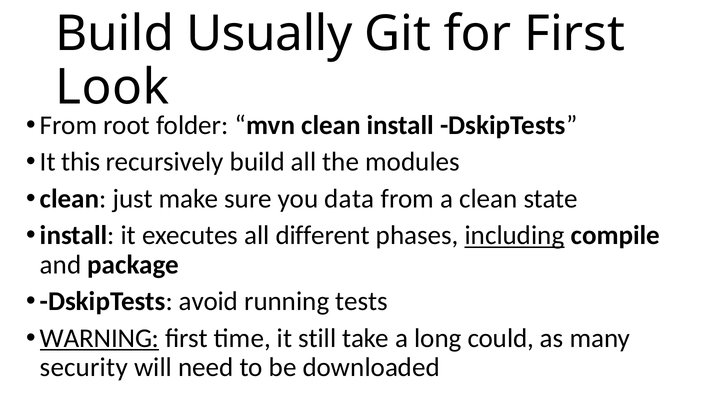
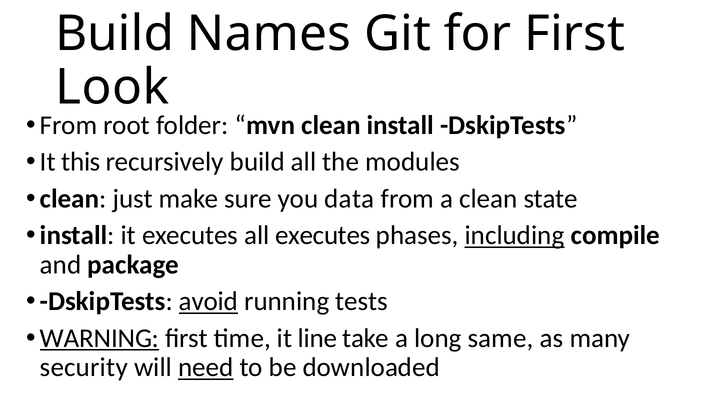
Usually: Usually -> Names
all different: different -> executes
avoid underline: none -> present
still: still -> line
could: could -> same
need underline: none -> present
